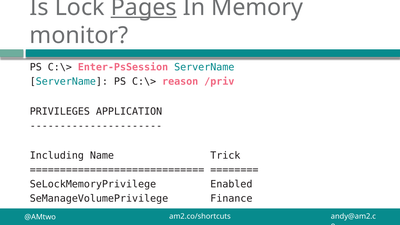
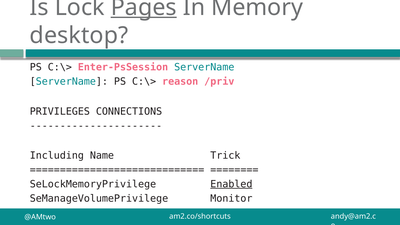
monitor: monitor -> desktop
APPLICATION: APPLICATION -> CONNECTIONS
Enabled underline: none -> present
Finance: Finance -> Monitor
